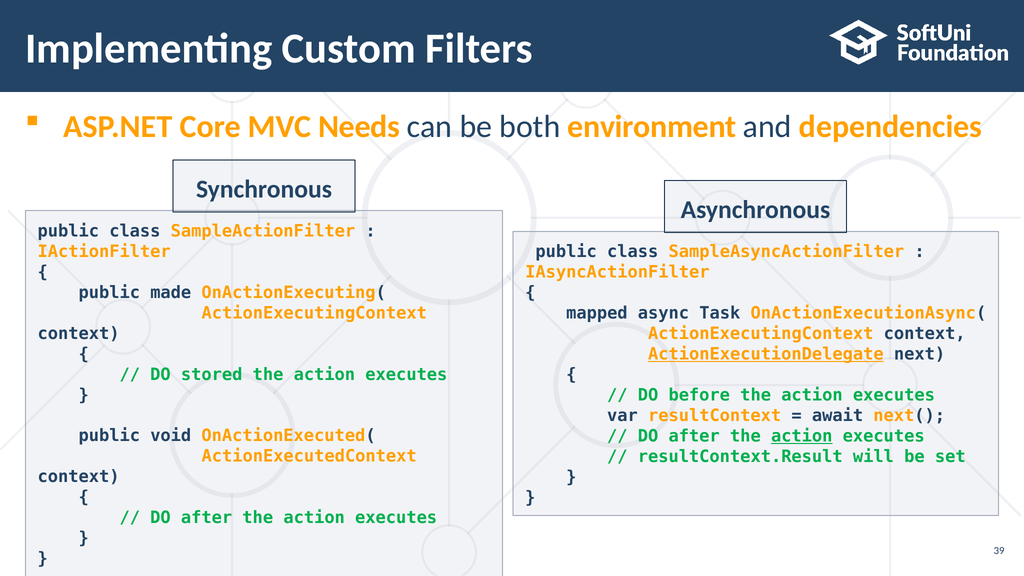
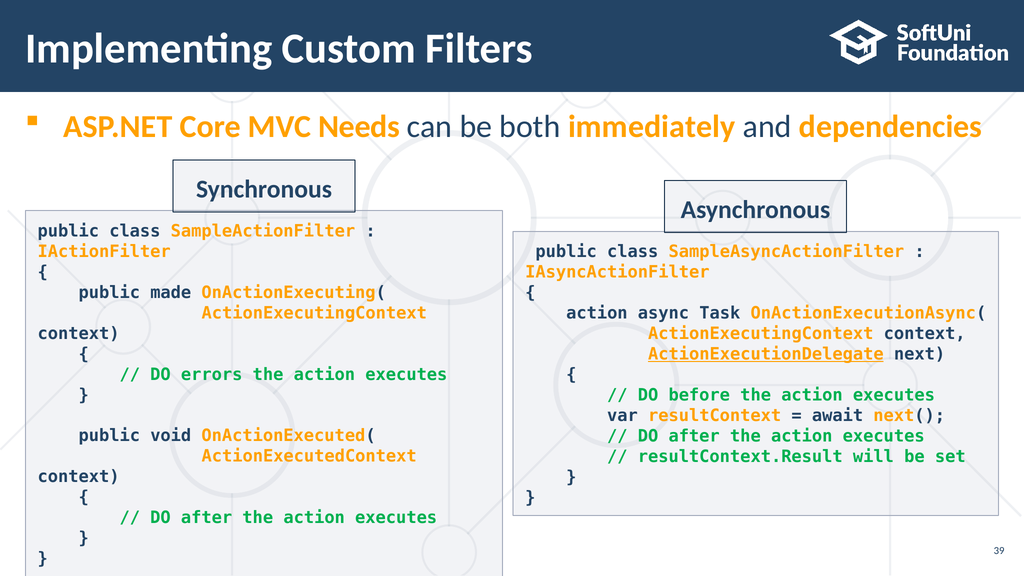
environment: environment -> immediately
mapped at (597, 313): mapped -> action
stored: stored -> errors
action at (802, 436) underline: present -> none
